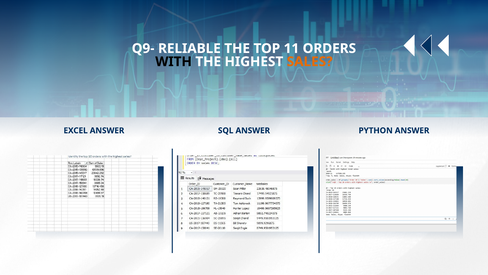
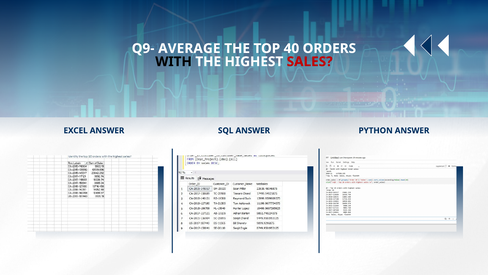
RELIABLE: RELIABLE -> AVERAGE
11: 11 -> 40
SALES colour: orange -> red
